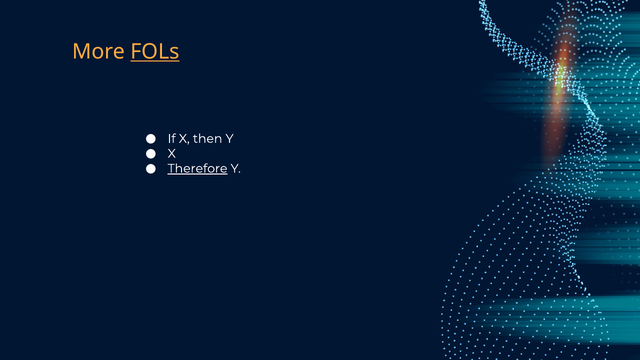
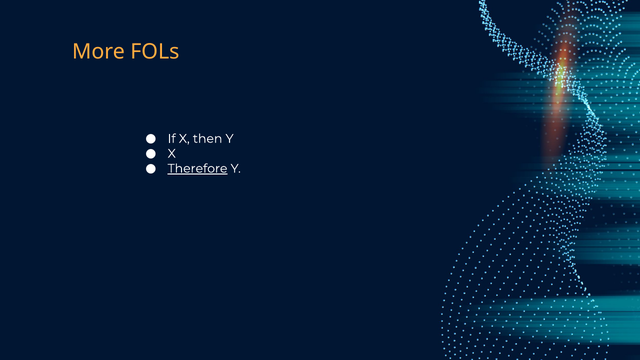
FOLs underline: present -> none
